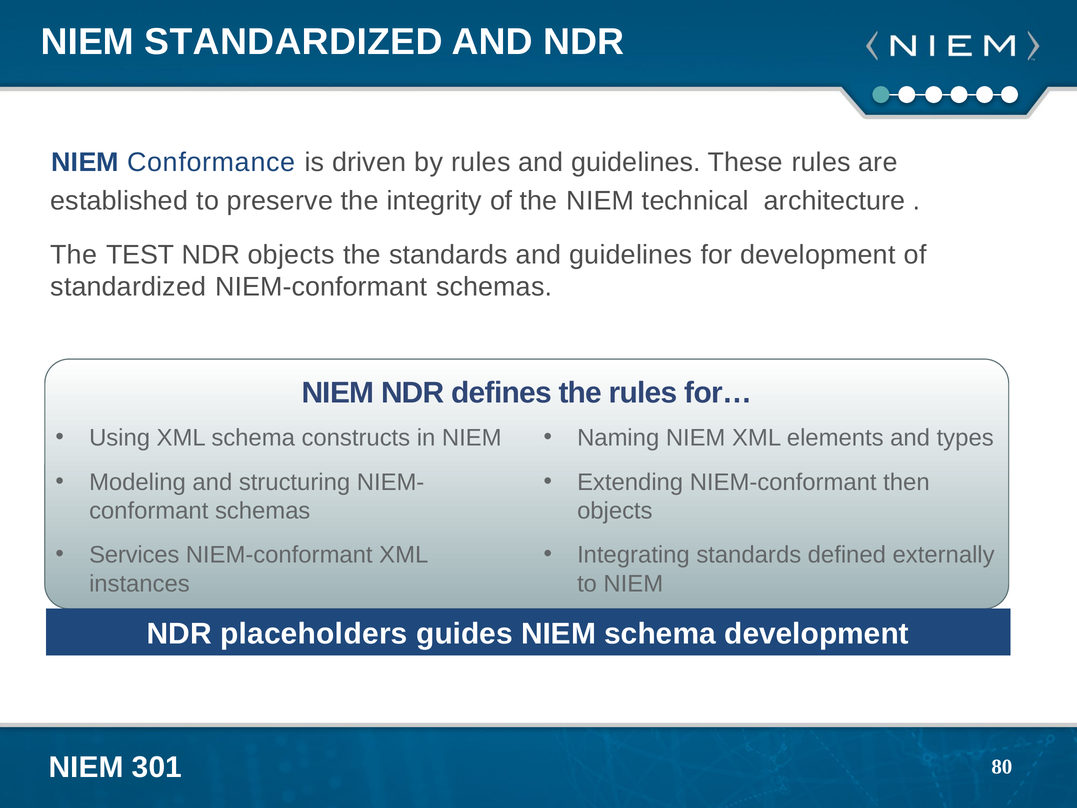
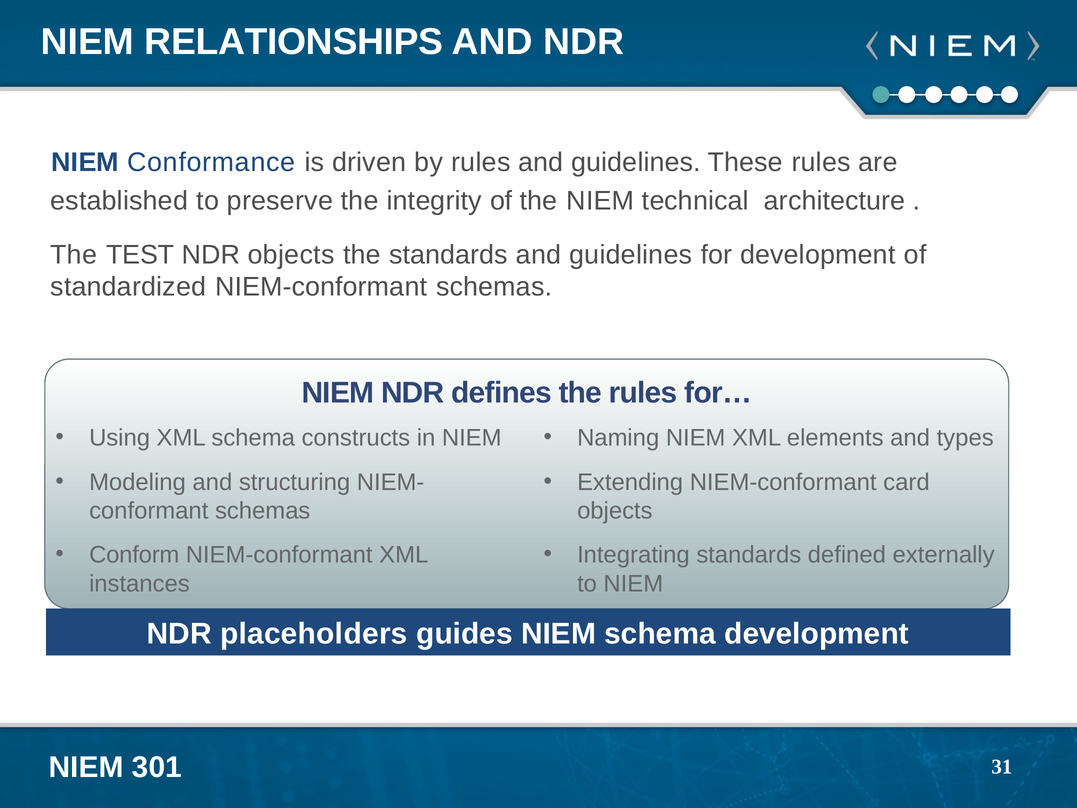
NIEM STANDARDIZED: STANDARDIZED -> RELATIONSHIPS
then: then -> card
Services: Services -> Conform
80: 80 -> 31
